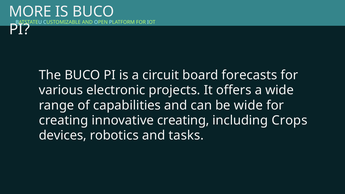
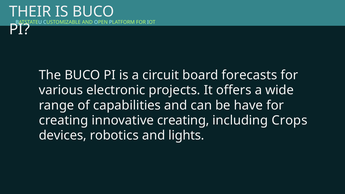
MORE: MORE -> THEIR
be wide: wide -> have
tasks: tasks -> lights
